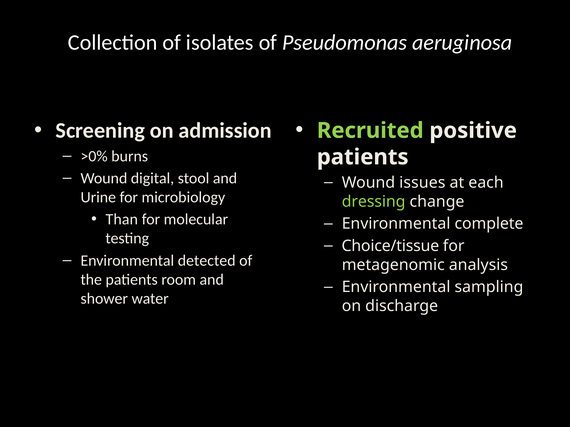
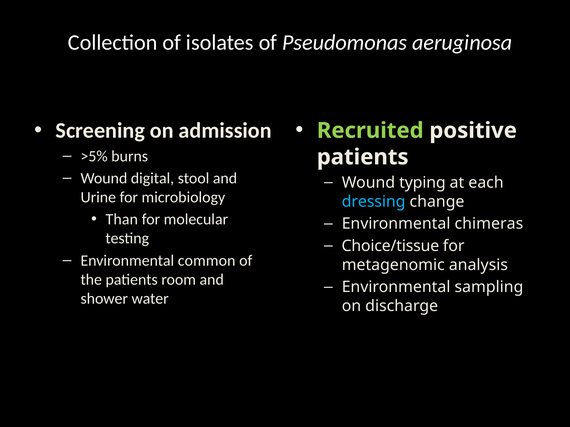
>0%: >0% -> >5%
issues: issues -> typing
dressing colour: light green -> light blue
complete: complete -> chimeras
detected: detected -> common
